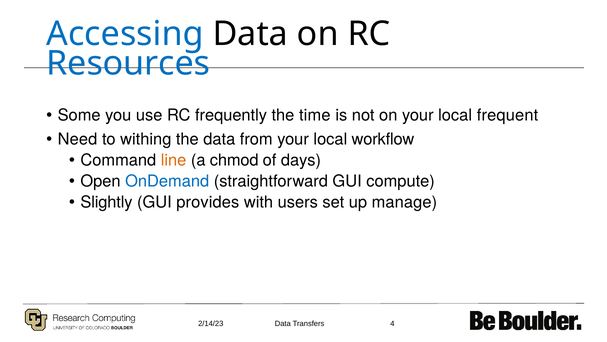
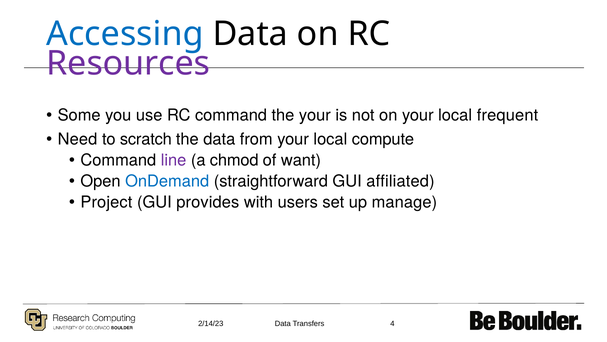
Resources colour: blue -> purple
RC frequently: frequently -> command
the time: time -> your
withing: withing -> scratch
workflow: workflow -> compute
line colour: orange -> purple
days: days -> want
compute: compute -> affiliated
Slightly: Slightly -> Project
